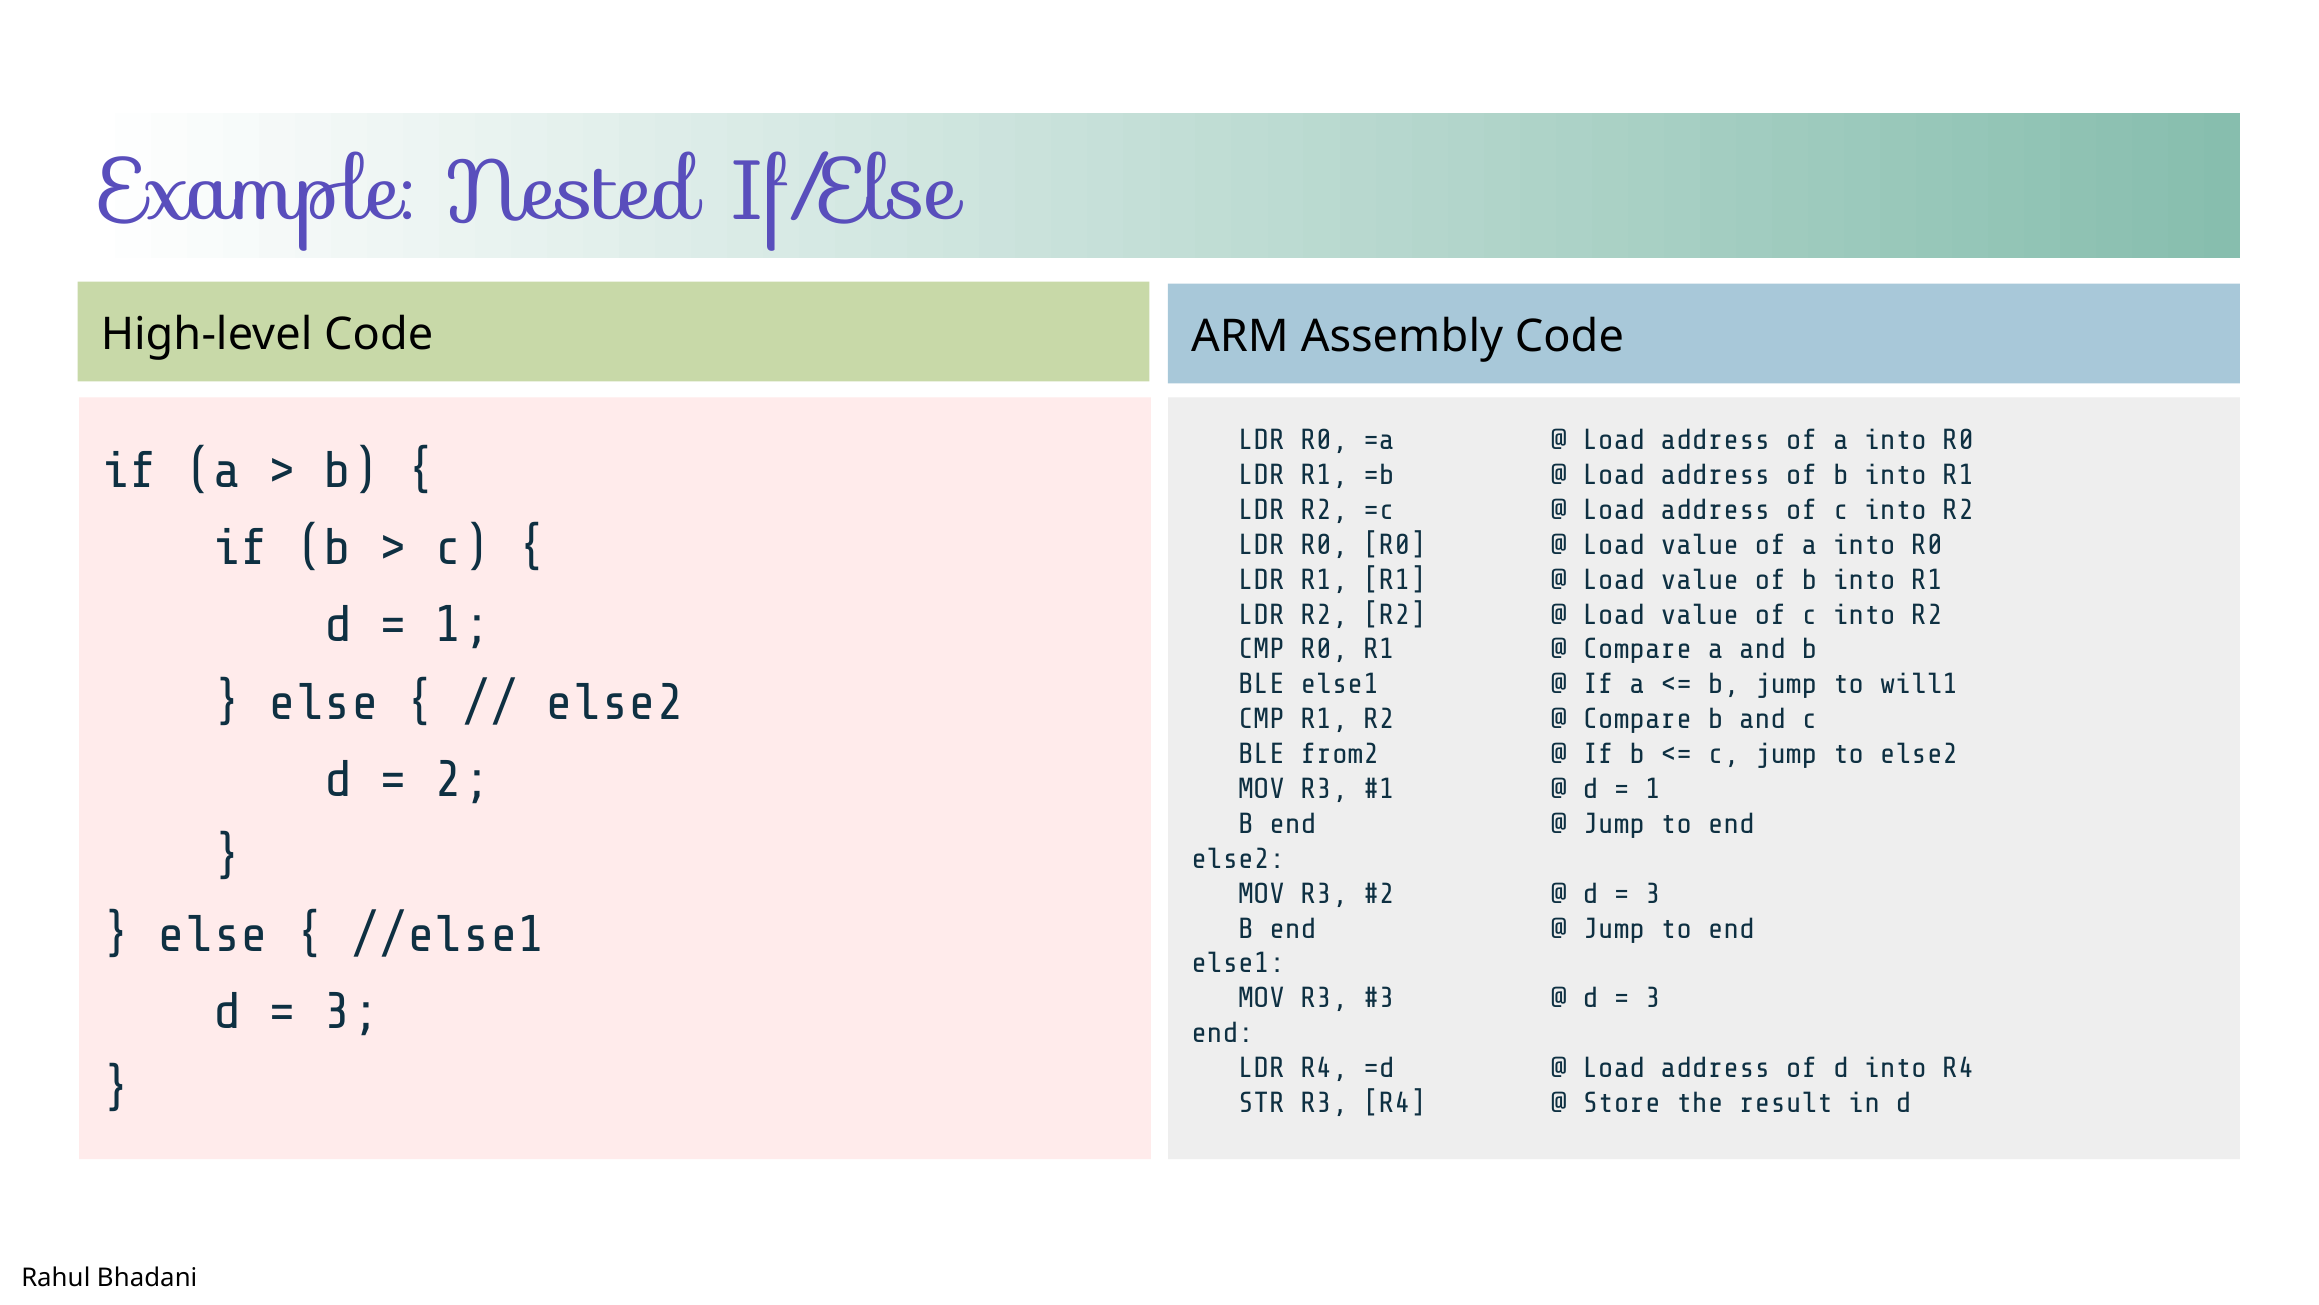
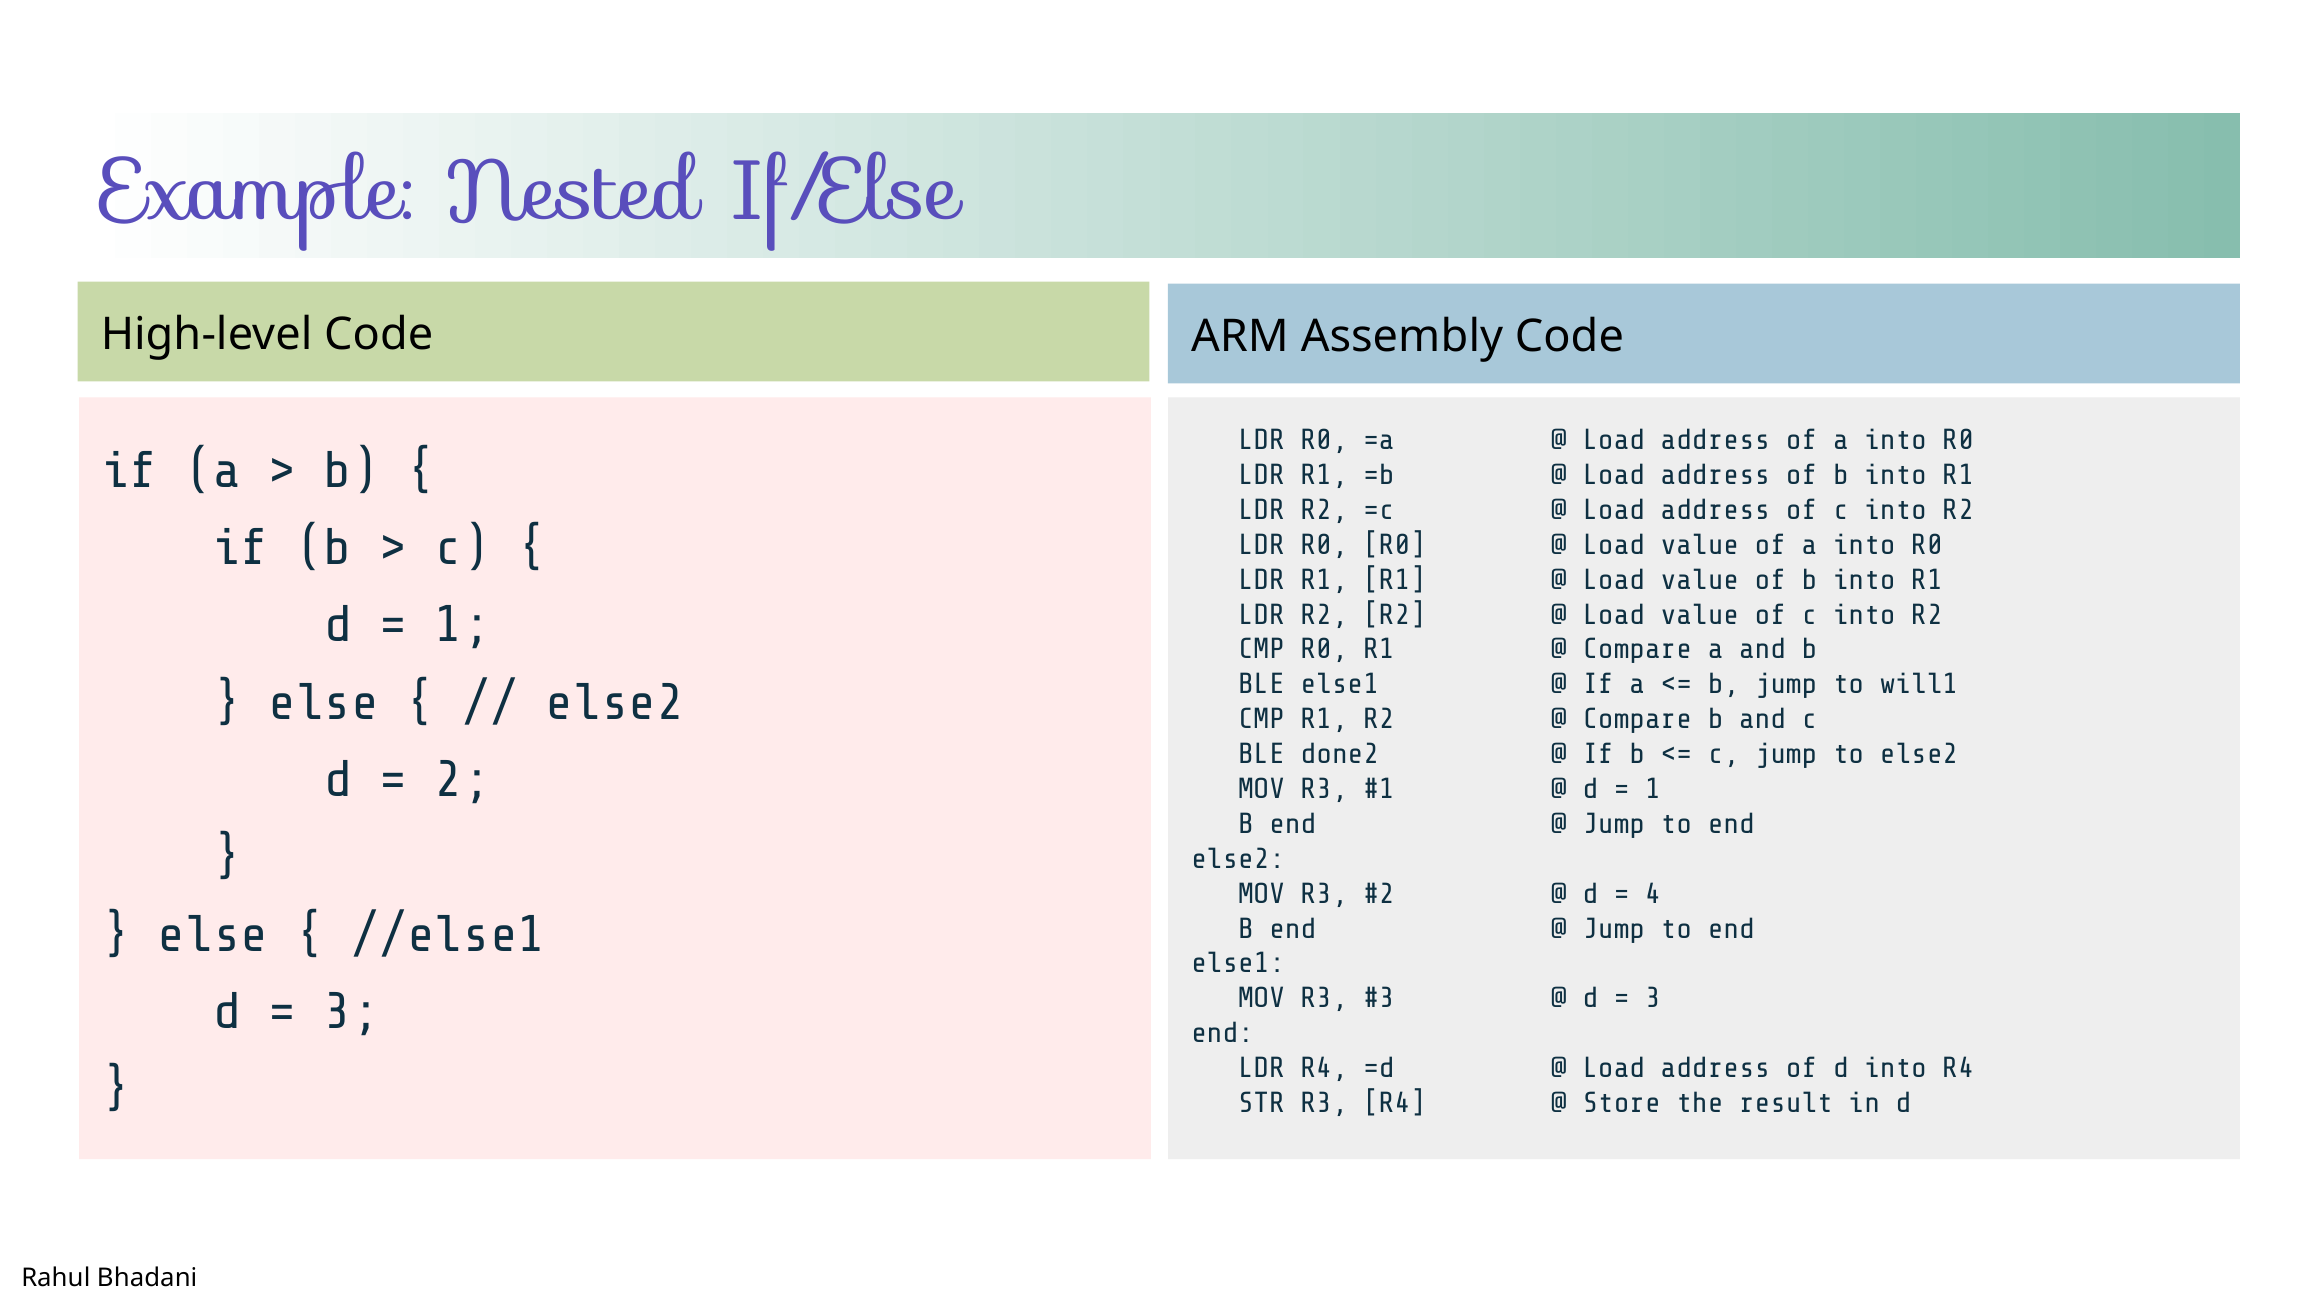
from2: from2 -> done2
3 at (1653, 893): 3 -> 4
